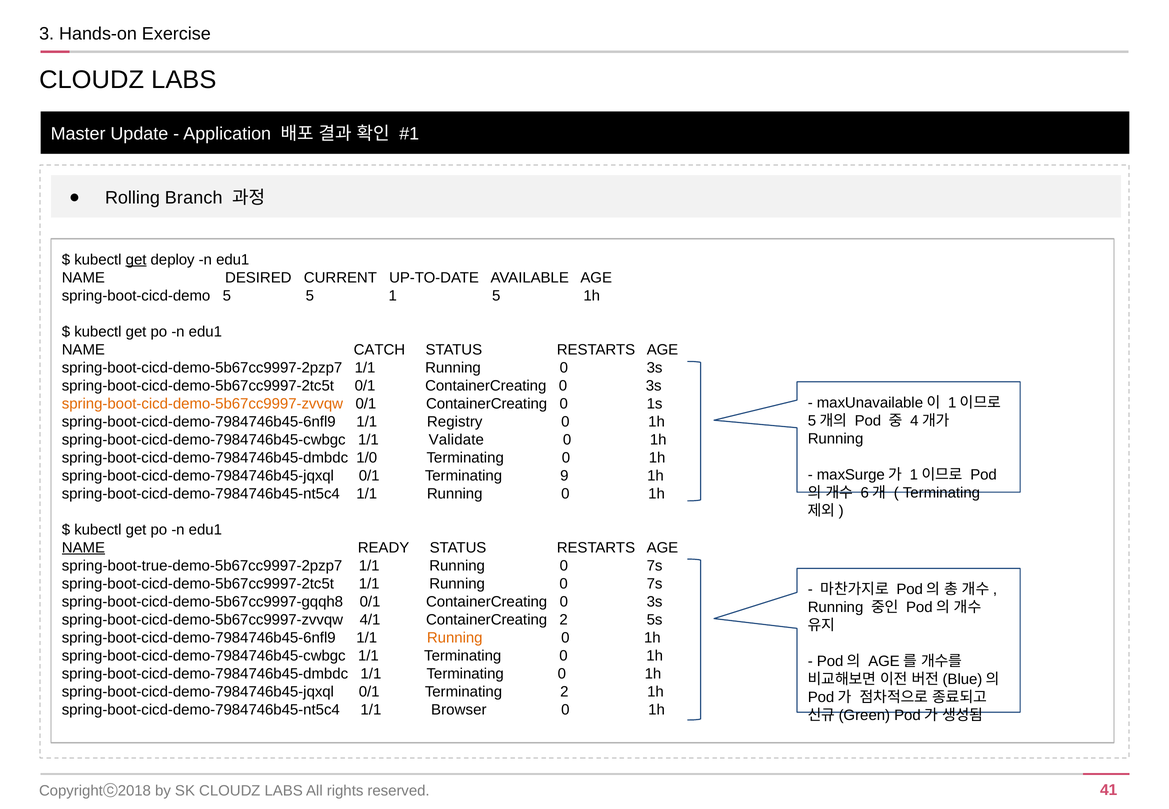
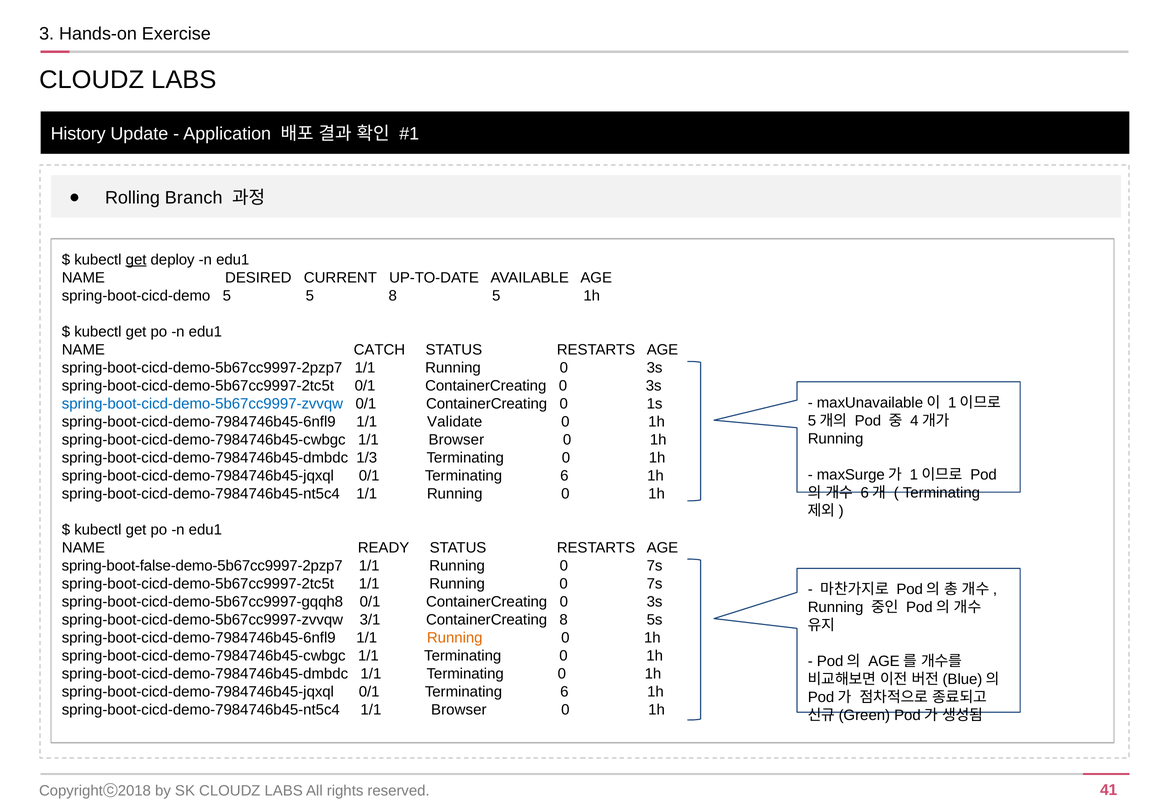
Master: Master -> History
5 1: 1 -> 8
spring-boot-cicd-demo-5b67cc9997-zvvqw at (202, 404) colour: orange -> blue
Registry: Registry -> Validate
spring-boot-cicd-demo-7984746b45-cwbgc 1/1 Validate: Validate -> Browser
1/0: 1/0 -> 1/3
9 at (564, 476): 9 -> 6
NAME at (83, 548) underline: present -> none
spring-boot-true-demo-5b67cc9997-2pzp7: spring-boot-true-demo-5b67cc9997-2pzp7 -> spring-boot-false-demo-5b67cc9997-2pzp7
4/1: 4/1 -> 3/1
ContainerCreating 2: 2 -> 8
2 at (564, 692): 2 -> 6
